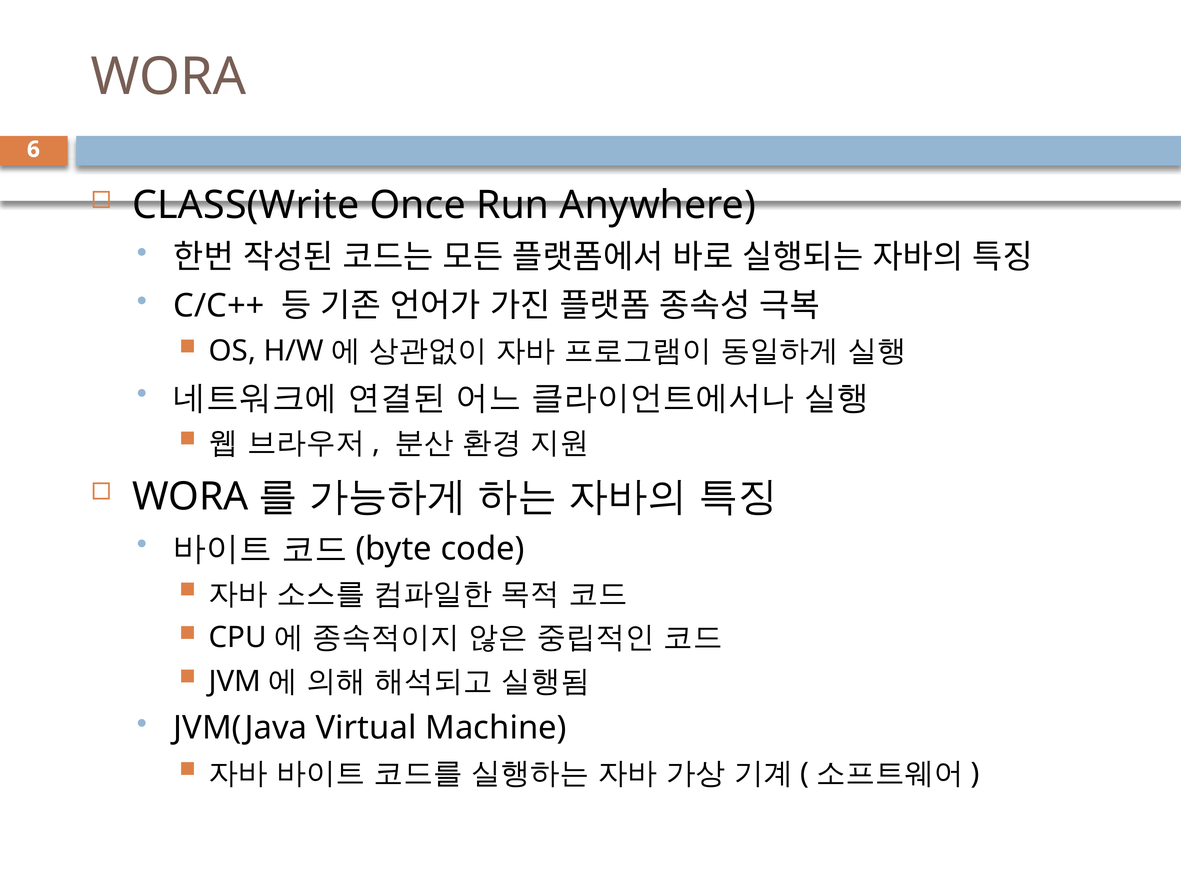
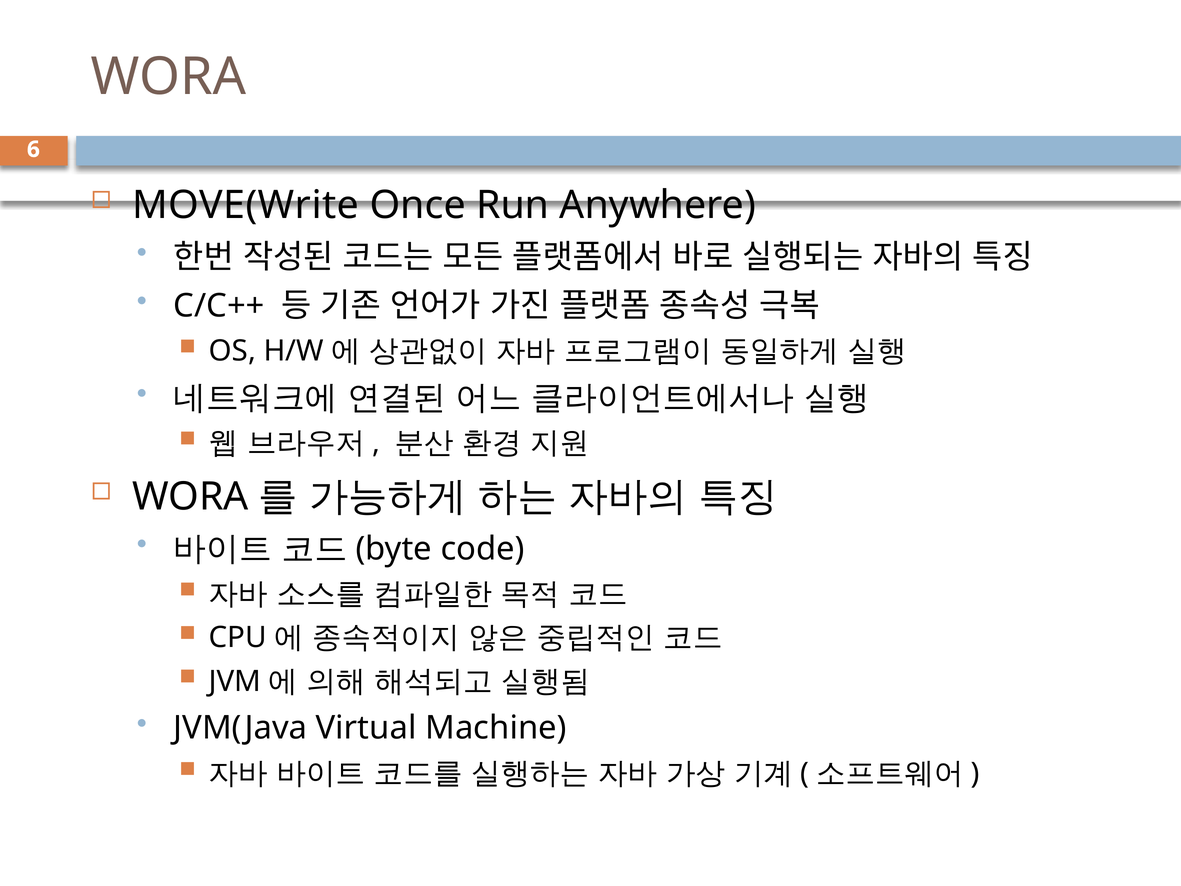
CLASS(Write: CLASS(Write -> MOVE(Write
